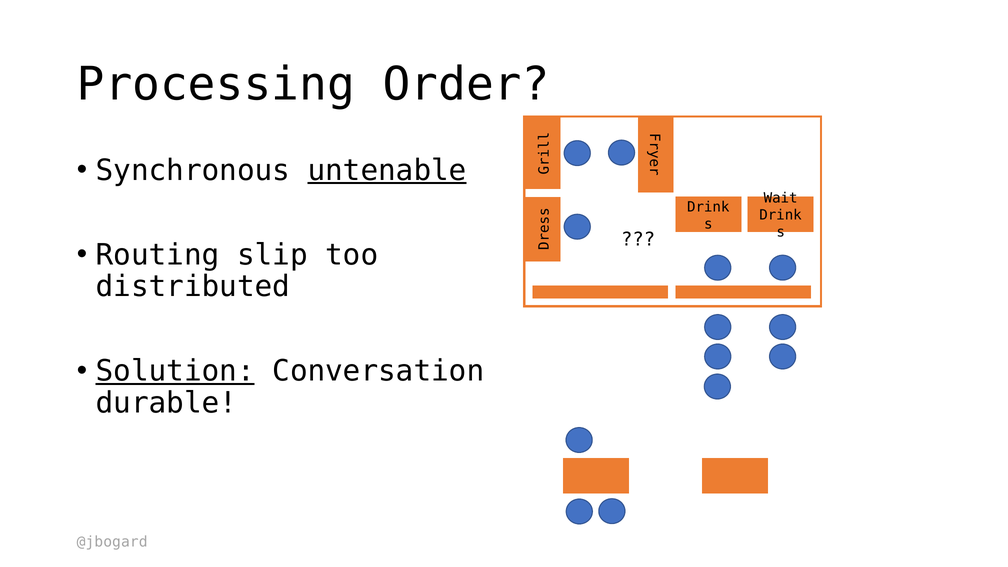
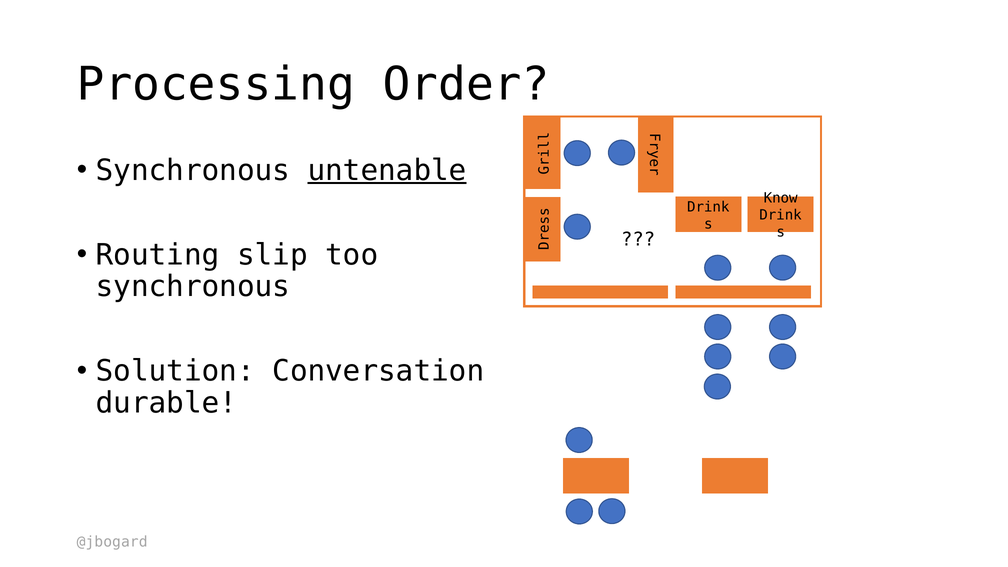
Wait: Wait -> Know
distributed at (193, 287): distributed -> synchronous
Solution underline: present -> none
